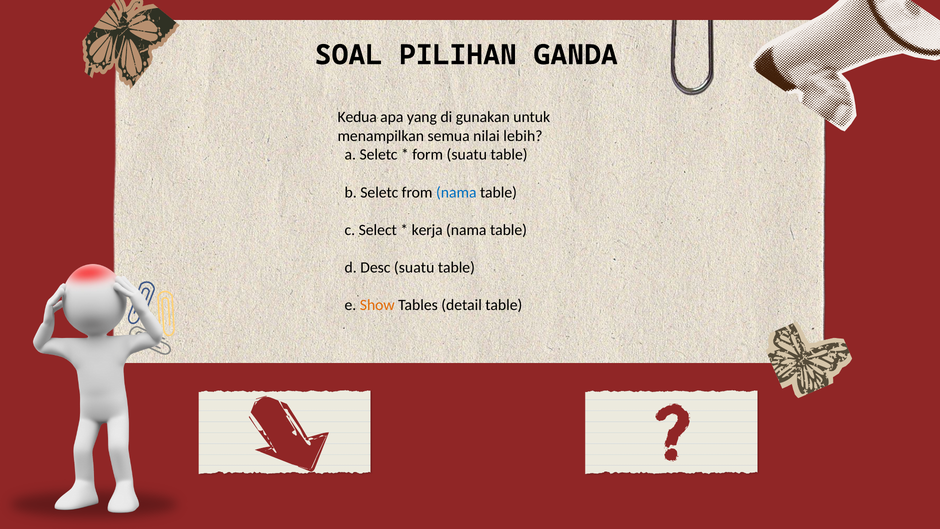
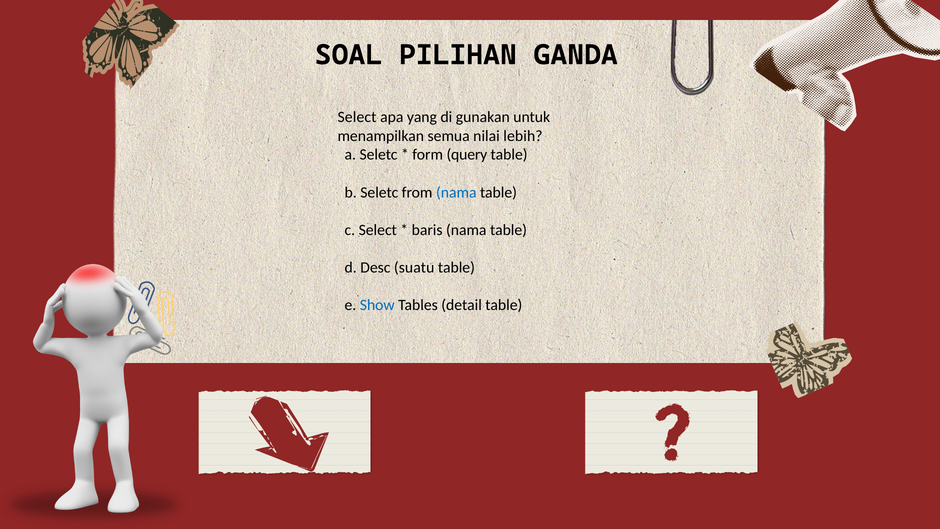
Kedua at (357, 117): Kedua -> Select
form suatu: suatu -> query
kerja: kerja -> baris
Show colour: orange -> blue
